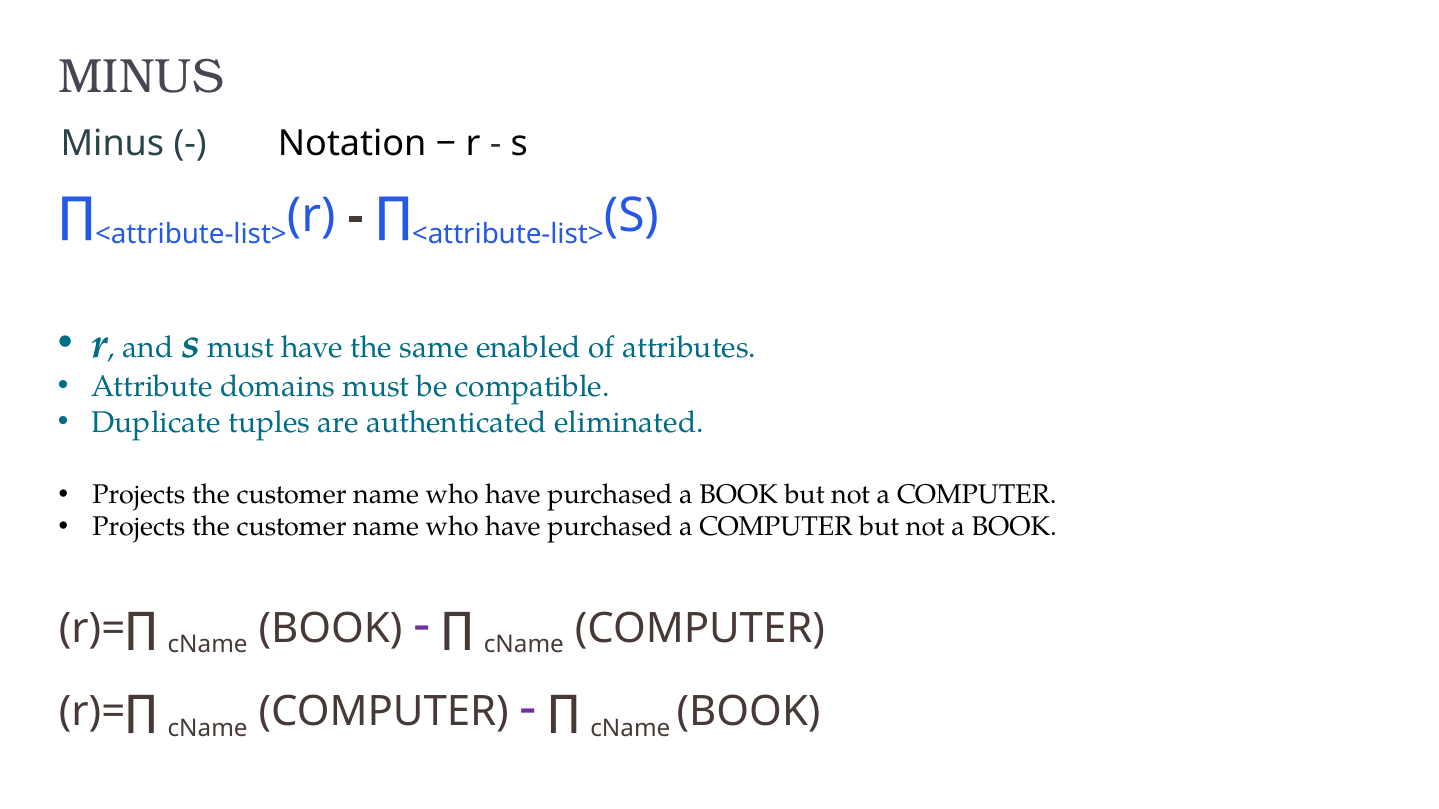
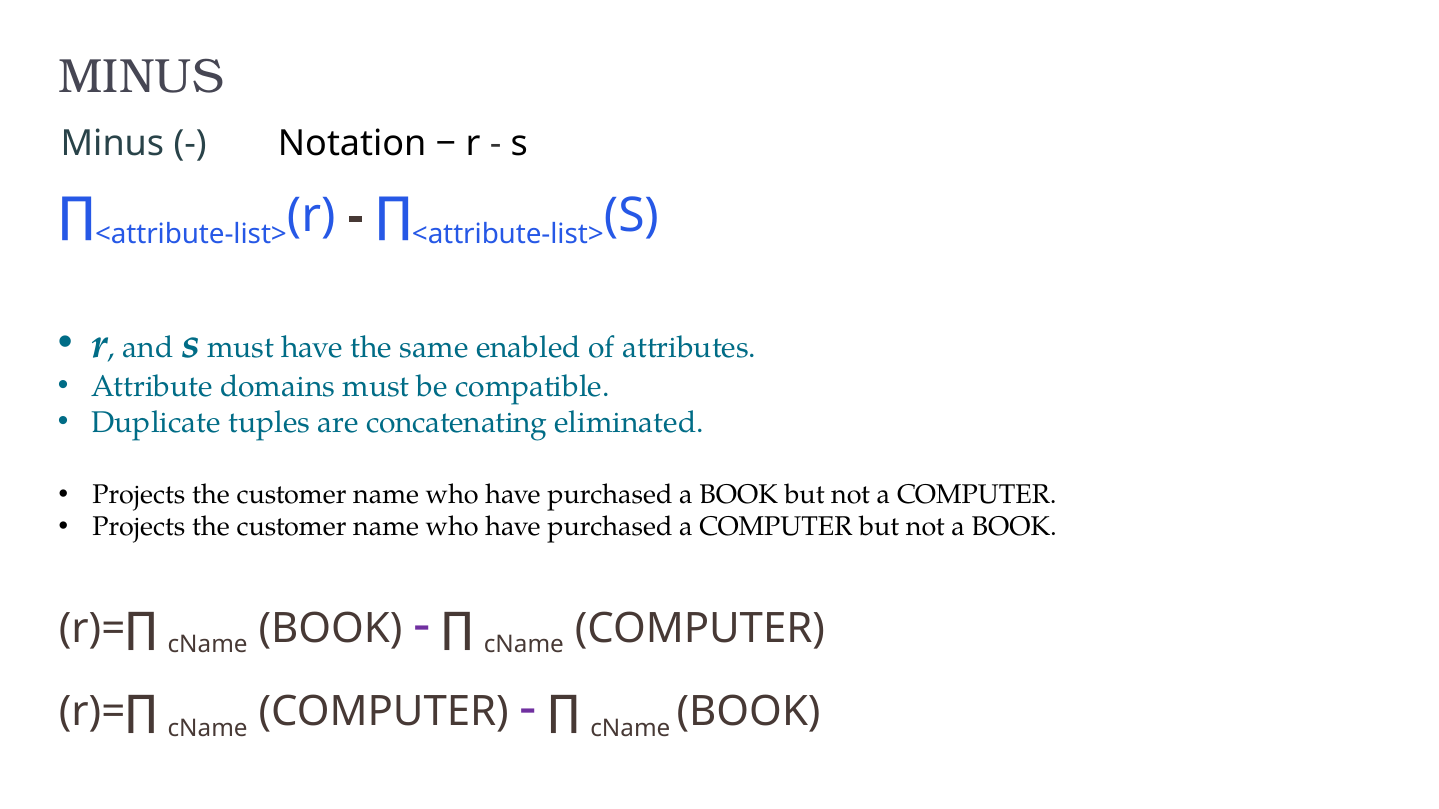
authenticated: authenticated -> concatenating
